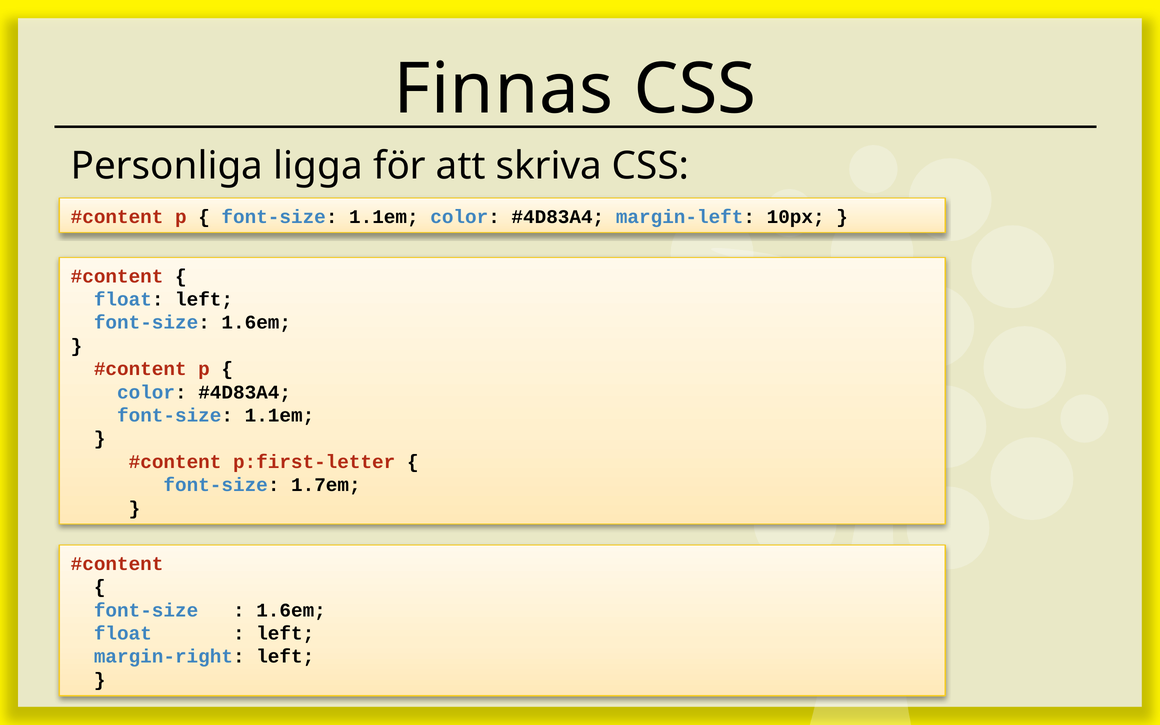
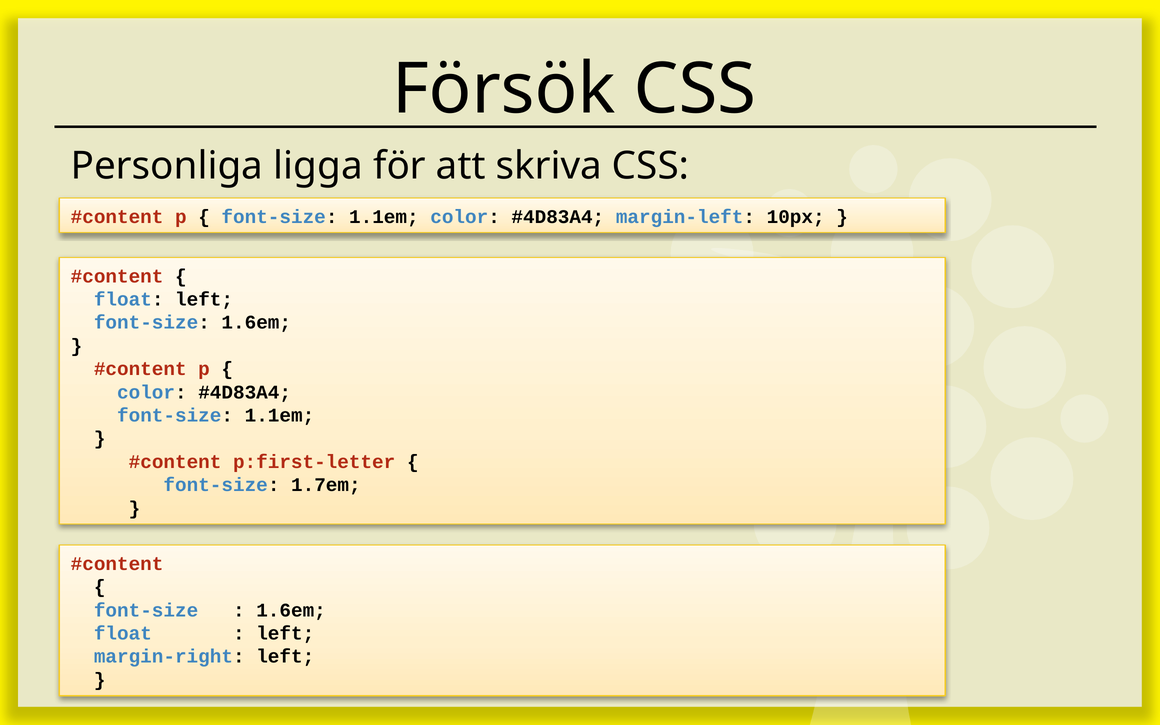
Finnas: Finnas -> Försök
